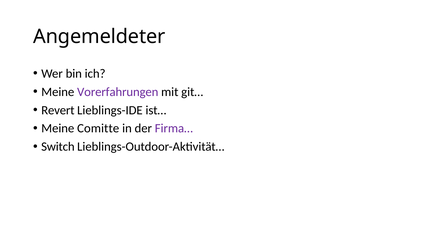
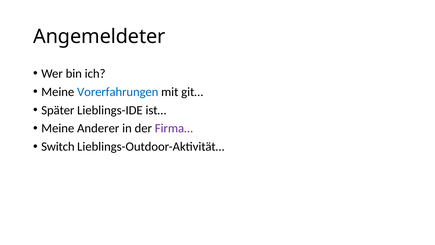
Vorerfahrungen colour: purple -> blue
Revert: Revert -> Später
Comitte: Comitte -> Anderer
